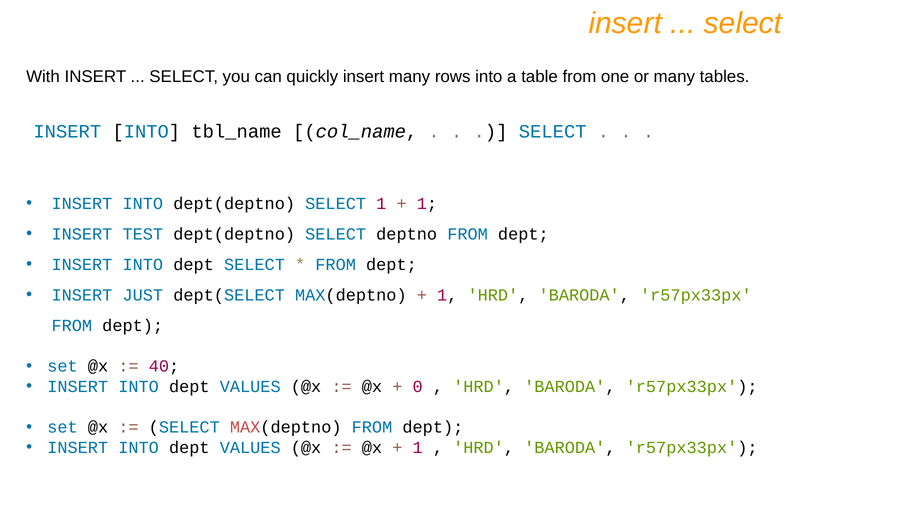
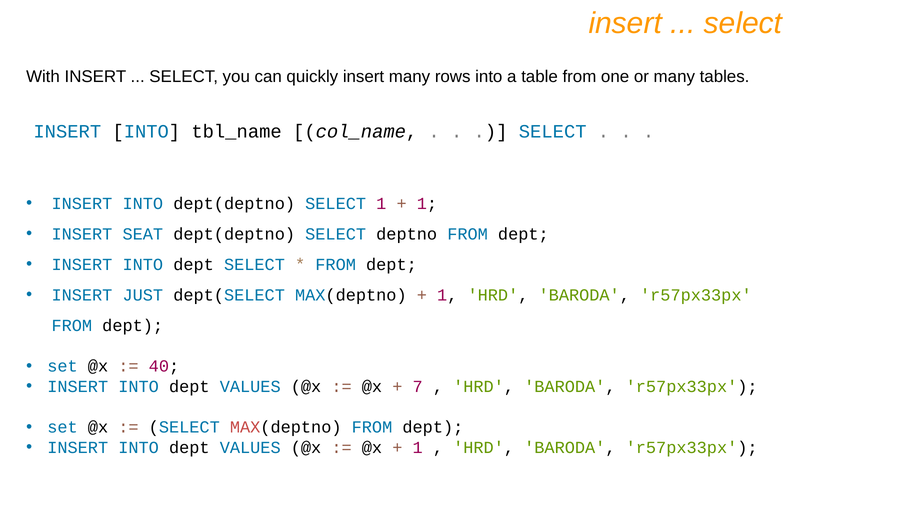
TEST: TEST -> SEAT
0: 0 -> 7
